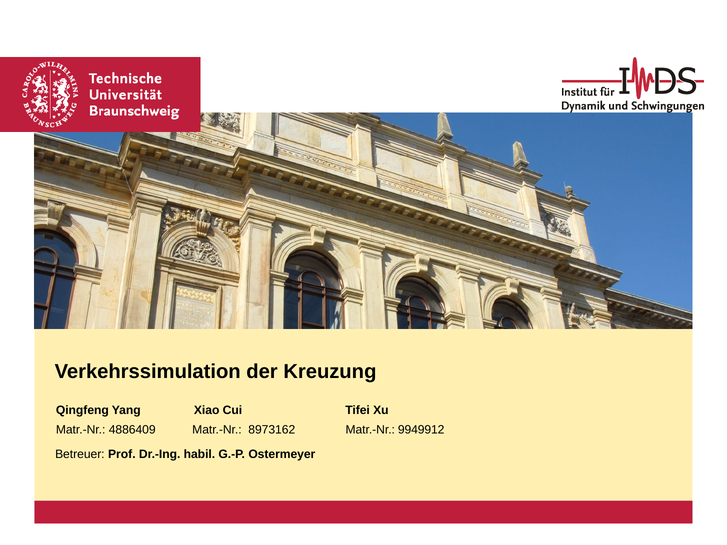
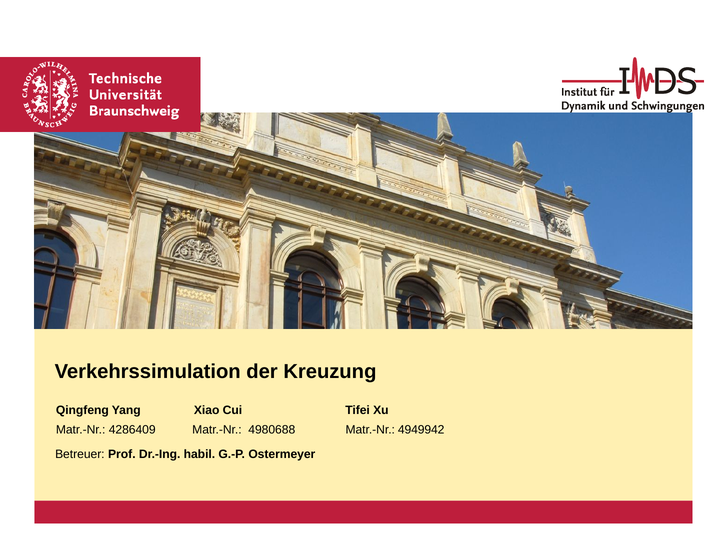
4886409: 4886409 -> 4286409
8973162: 8973162 -> 4980688
9949912: 9949912 -> 4949942
